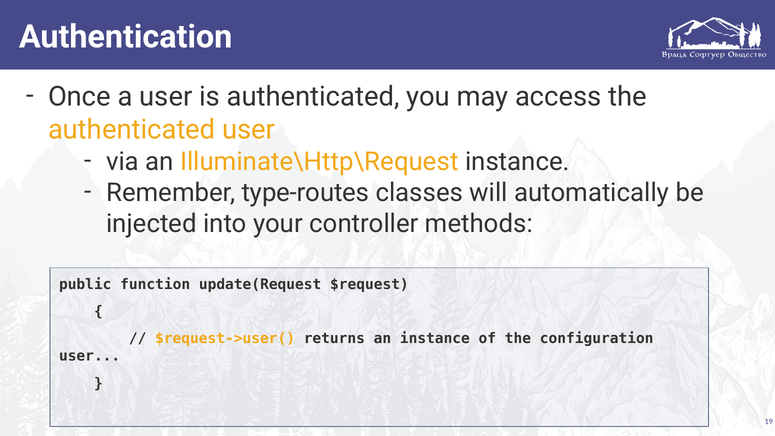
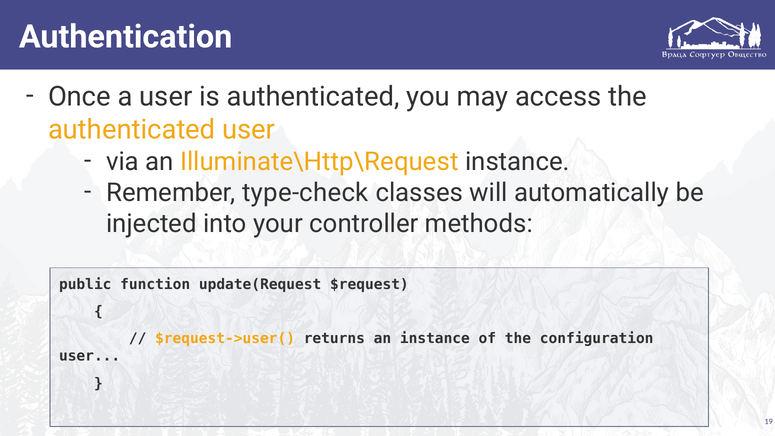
type-routes: type-routes -> type-check
